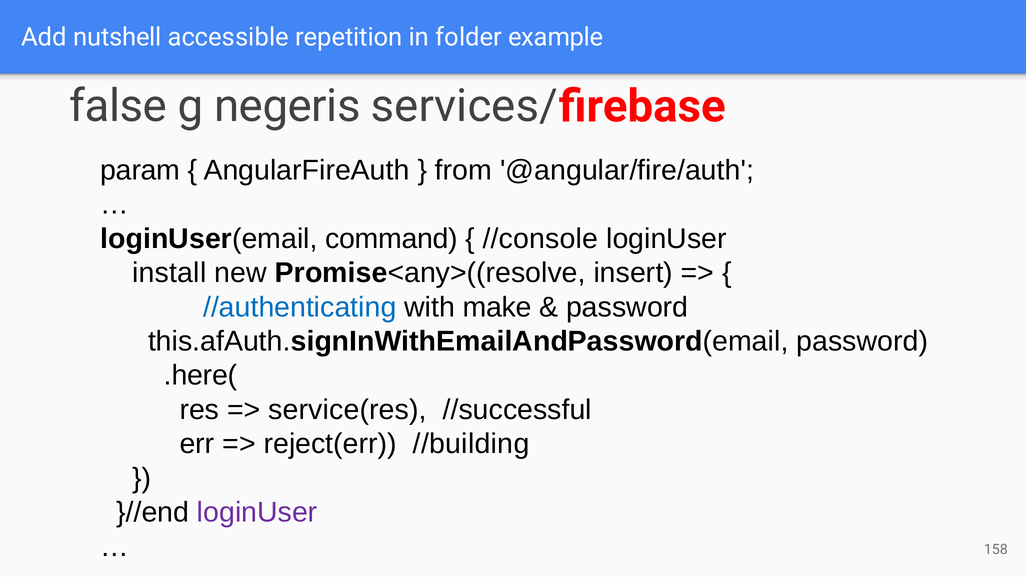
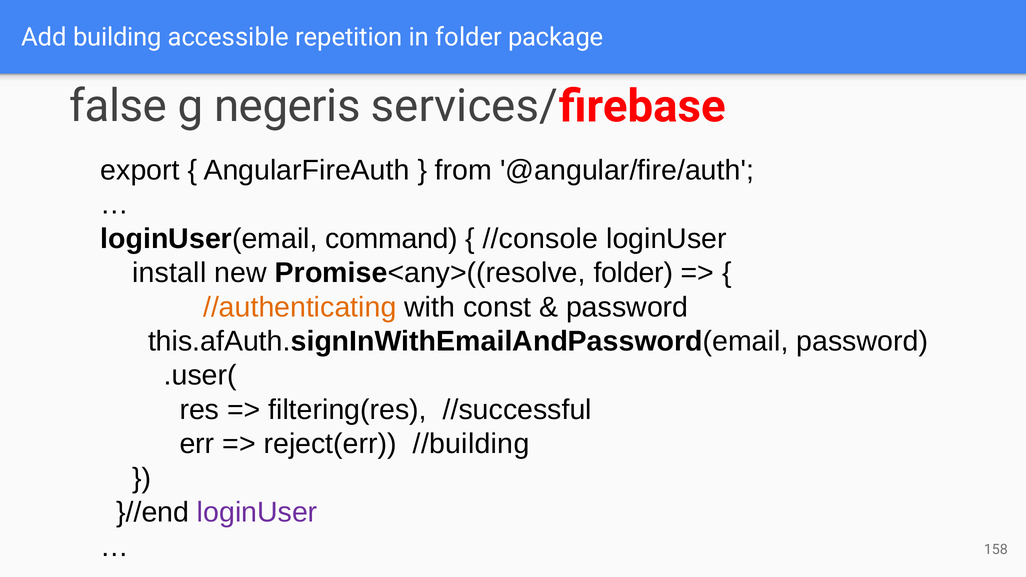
nutshell: nutshell -> building
example: example -> package
param: param -> export
Promise<any>((resolve insert: insert -> folder
//authenticating colour: blue -> orange
make: make -> const
.here(: .here( -> .user(
service(res: service(res -> filtering(res
